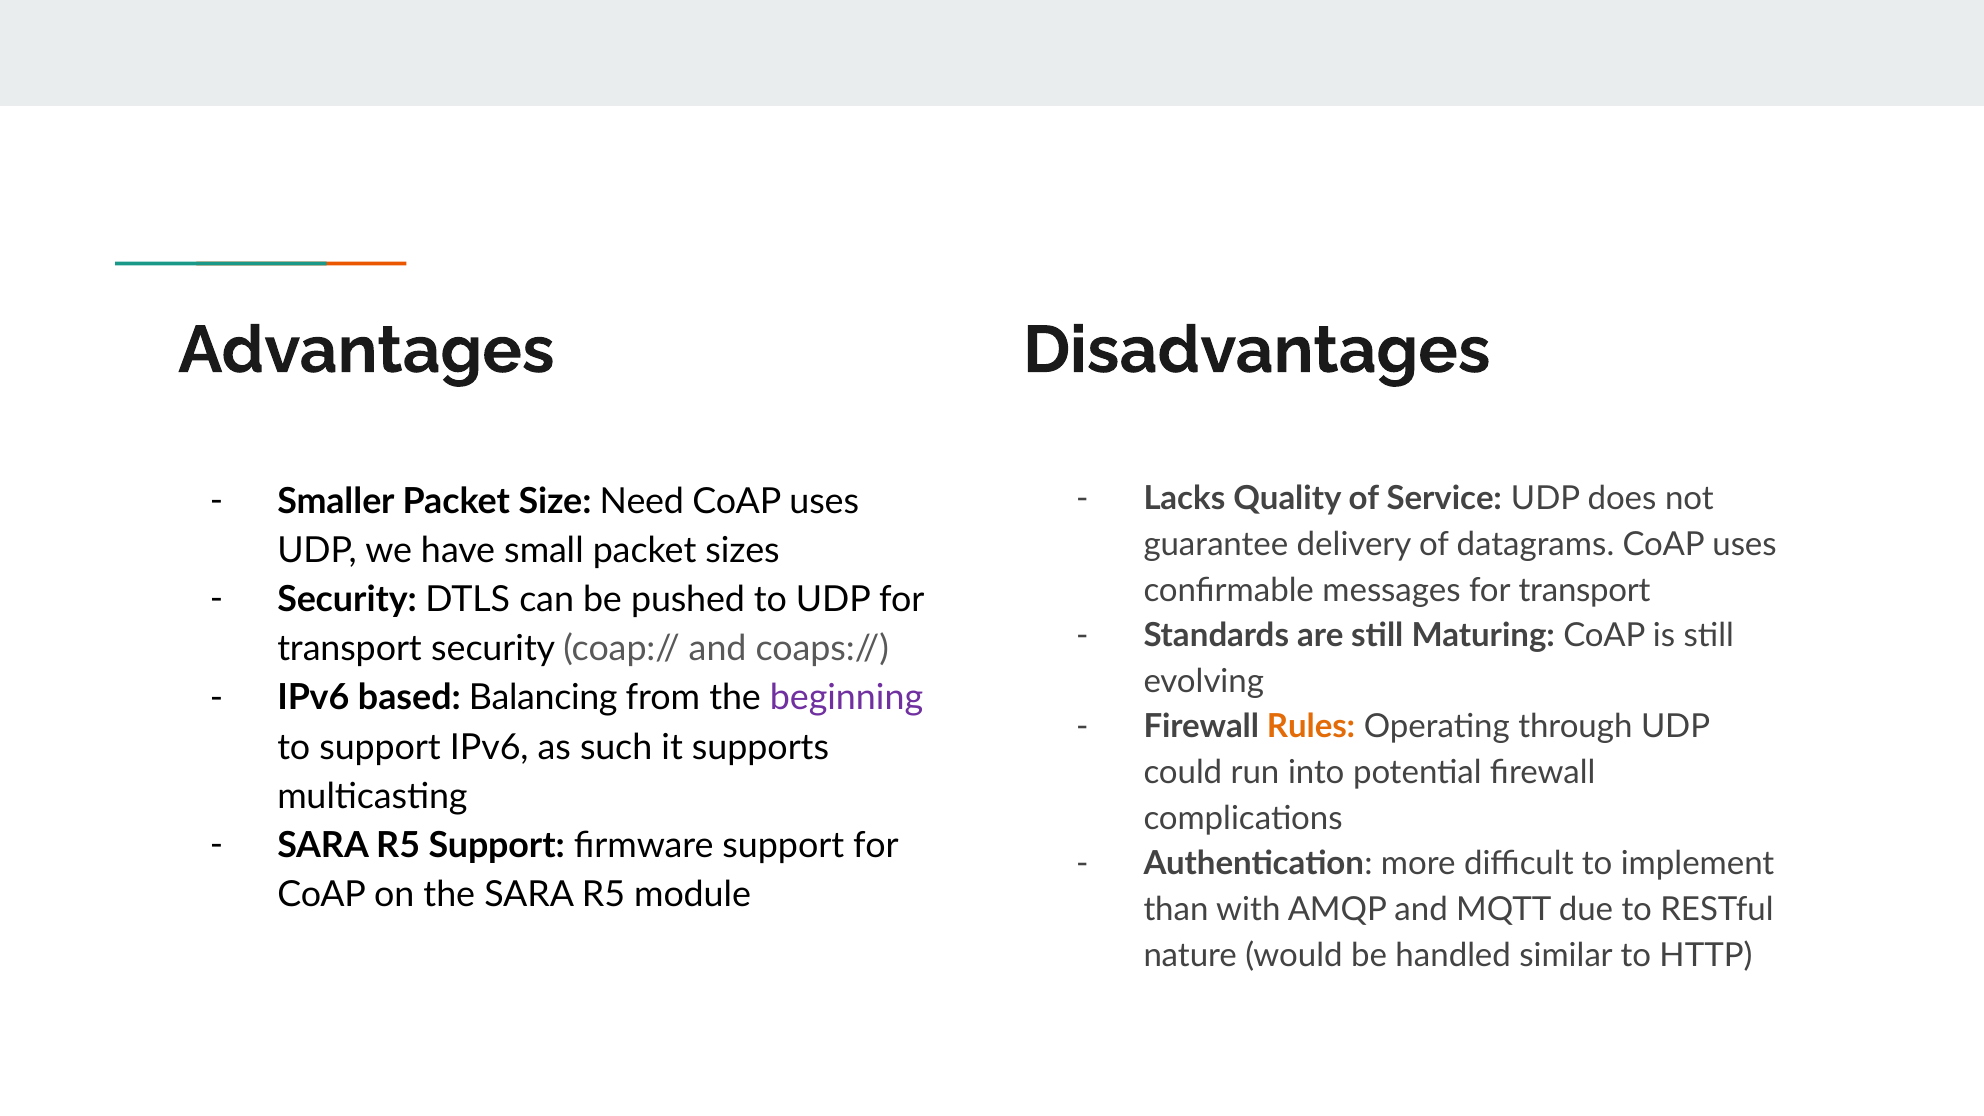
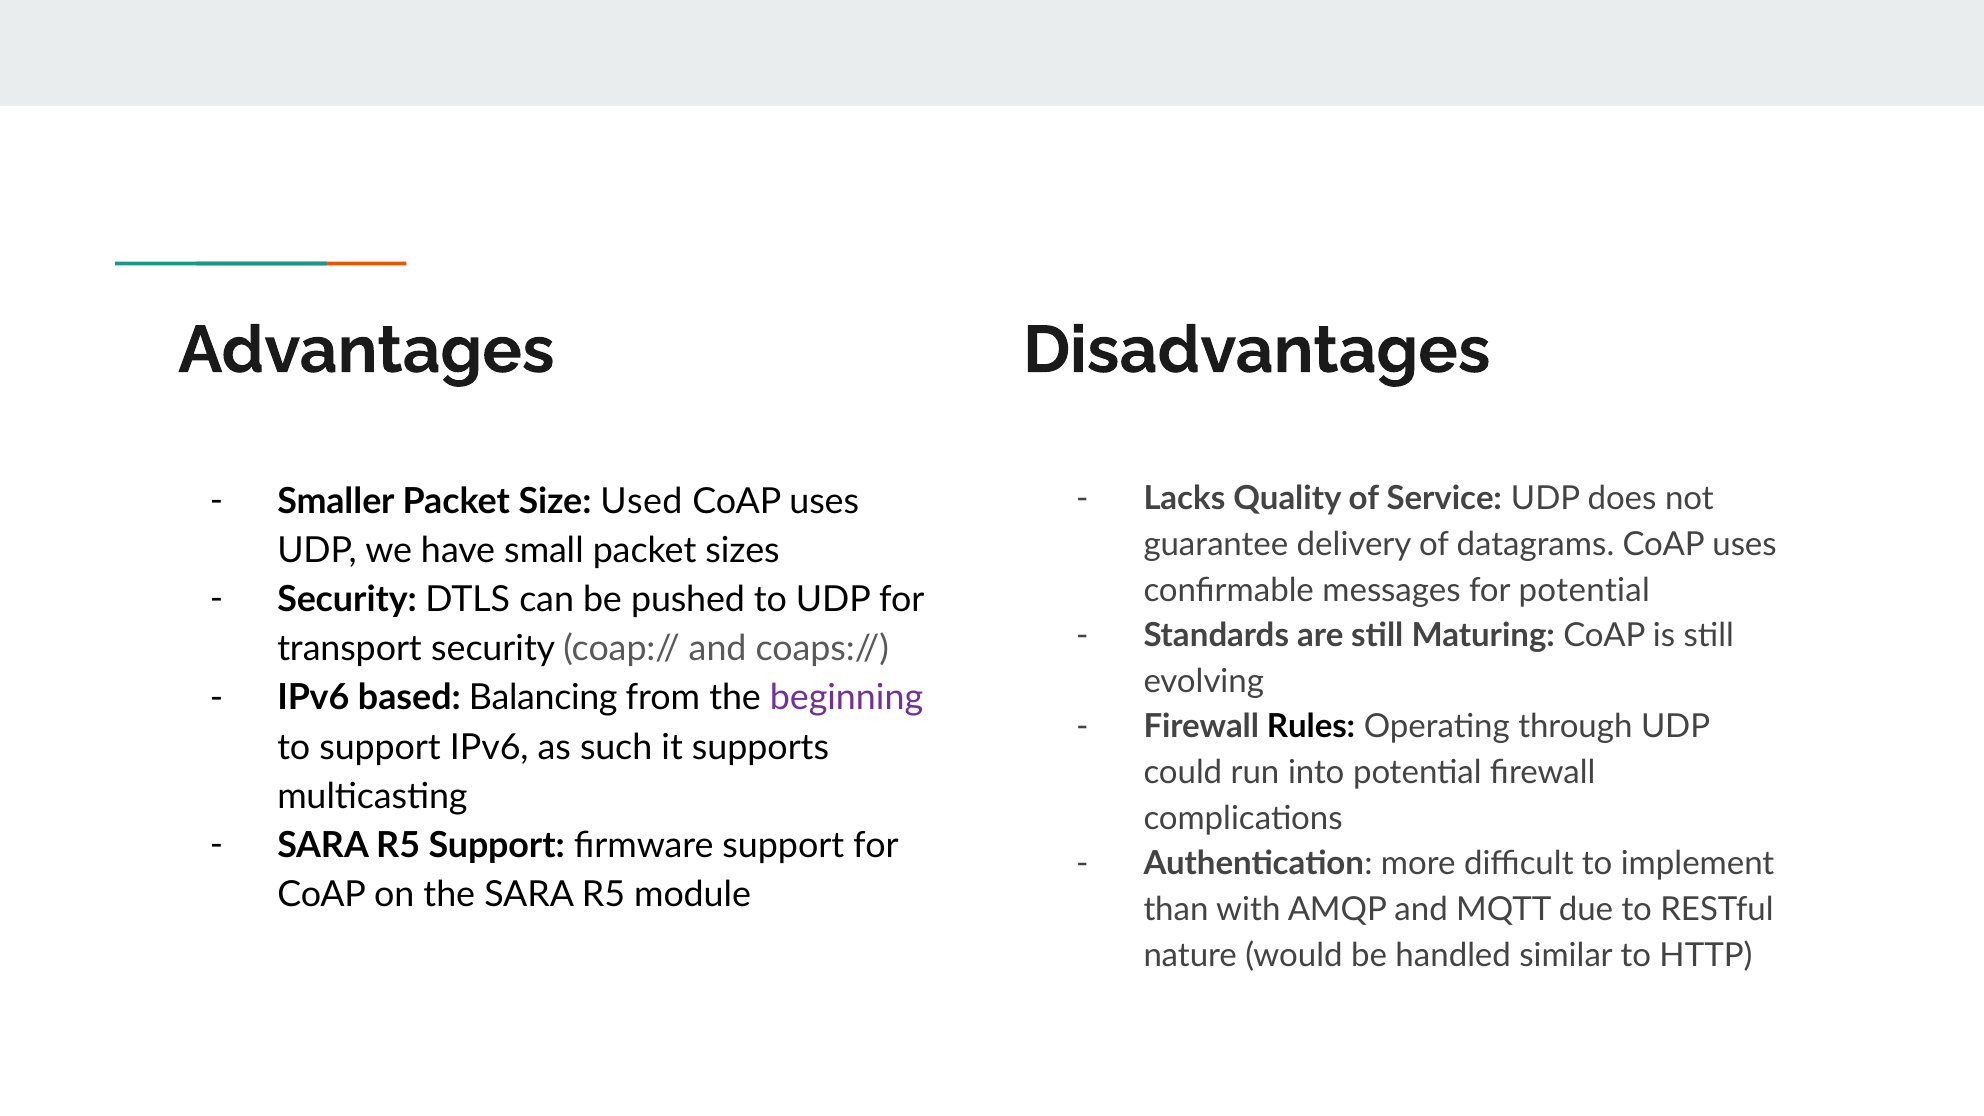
Need: Need -> Used
messages for transport: transport -> potential
Rules colour: orange -> black
